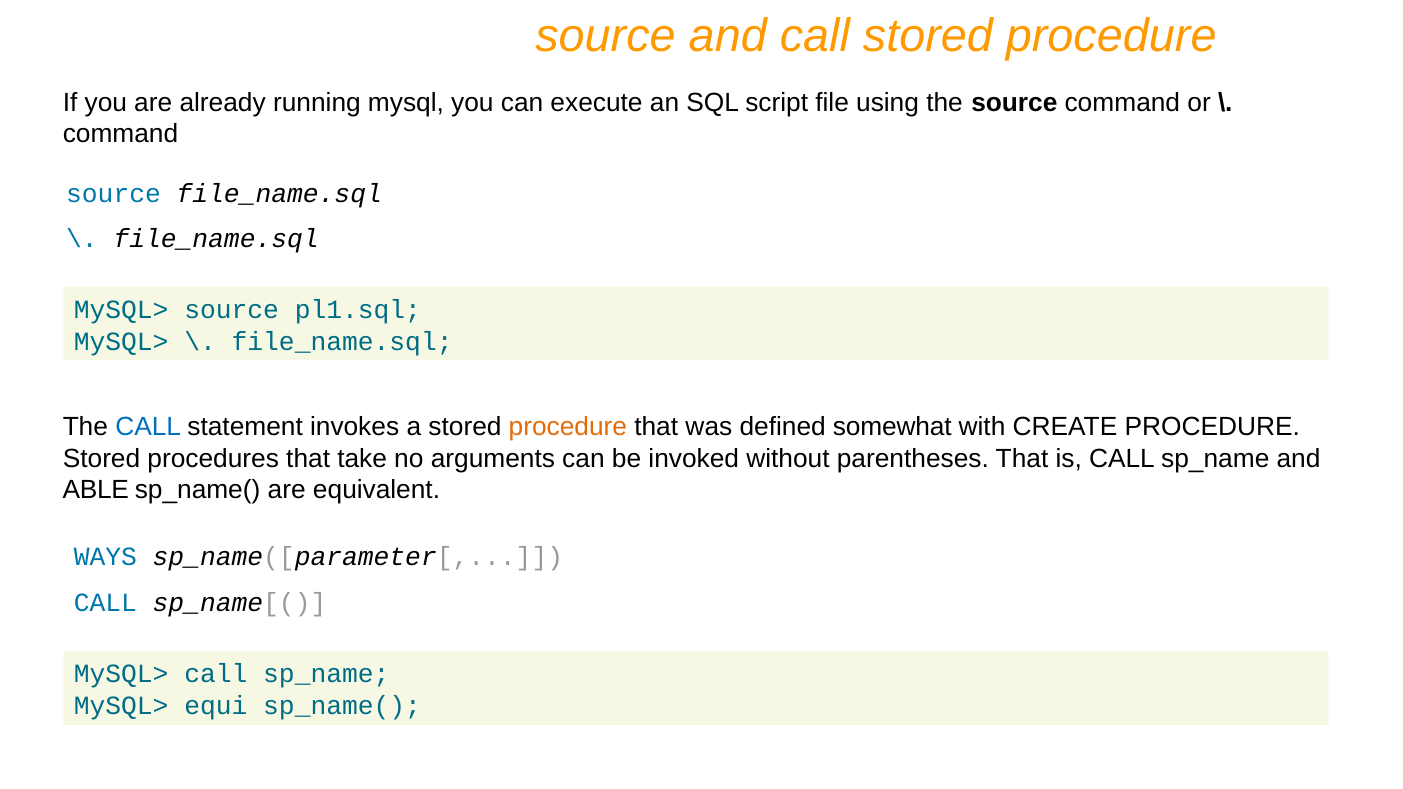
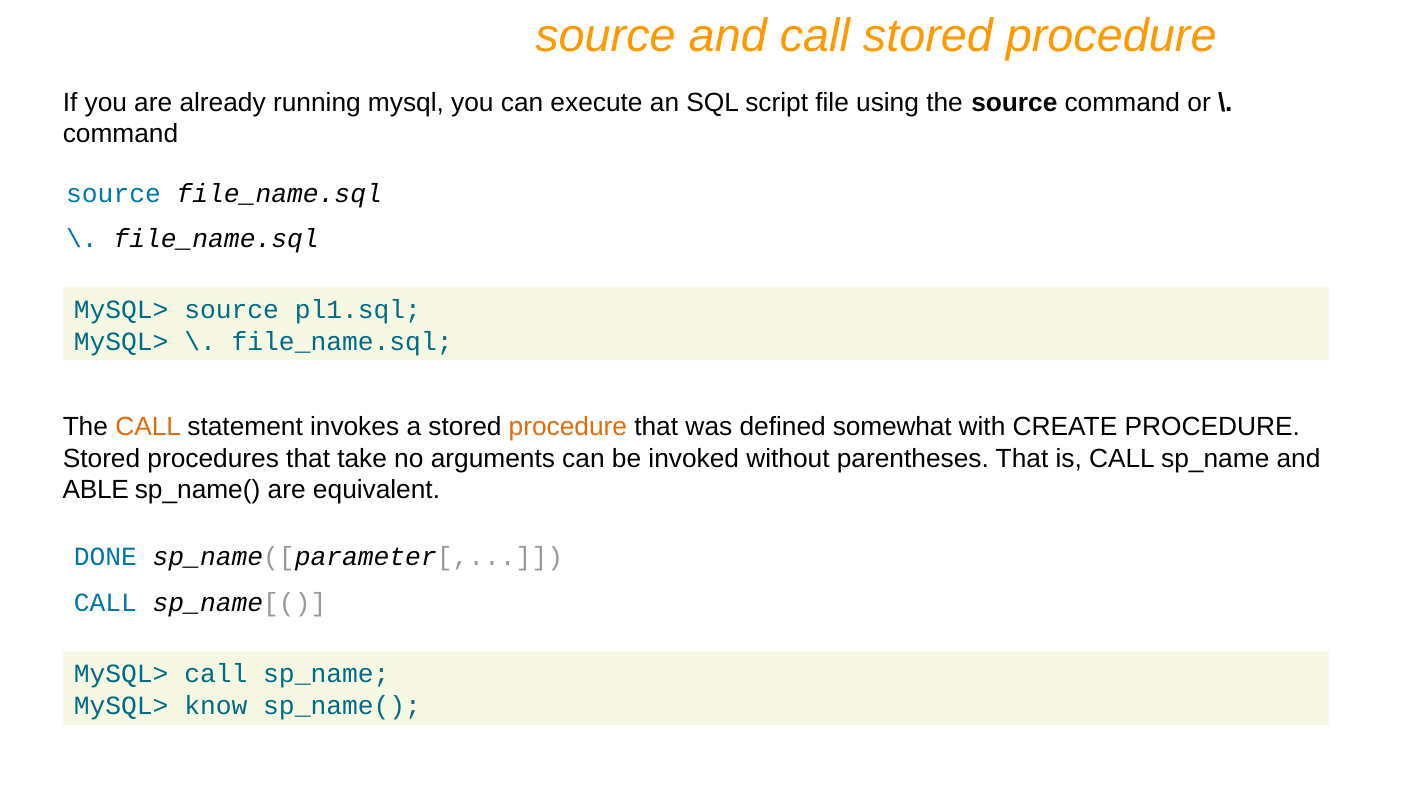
CALL at (148, 427) colour: blue -> orange
WAYS: WAYS -> DONE
equi: equi -> know
